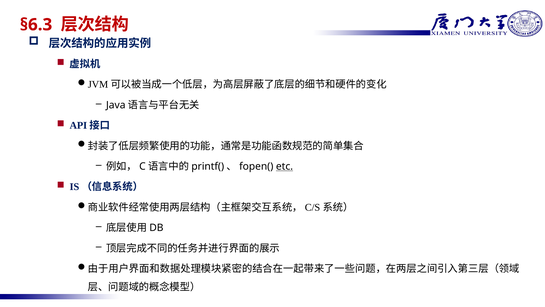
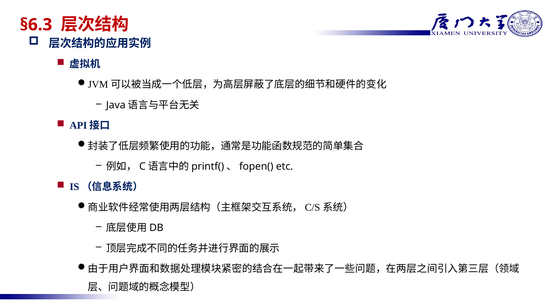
etc underline: present -> none
